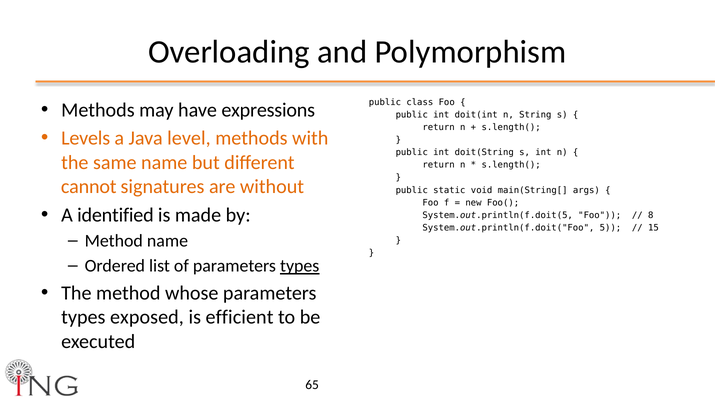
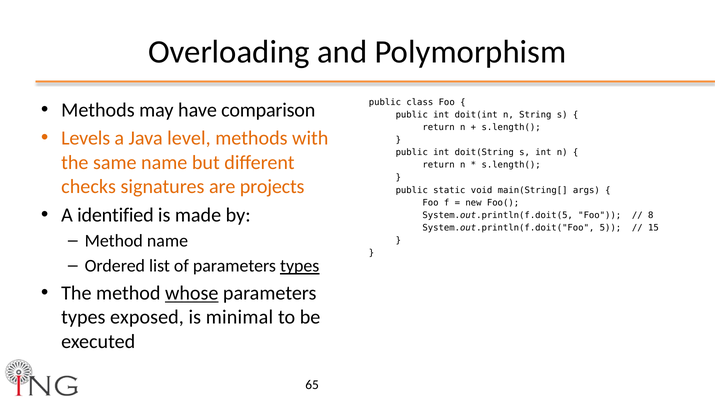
expressions: expressions -> comparison
cannot: cannot -> checks
without: without -> projects
whose underline: none -> present
efficient: efficient -> minimal
